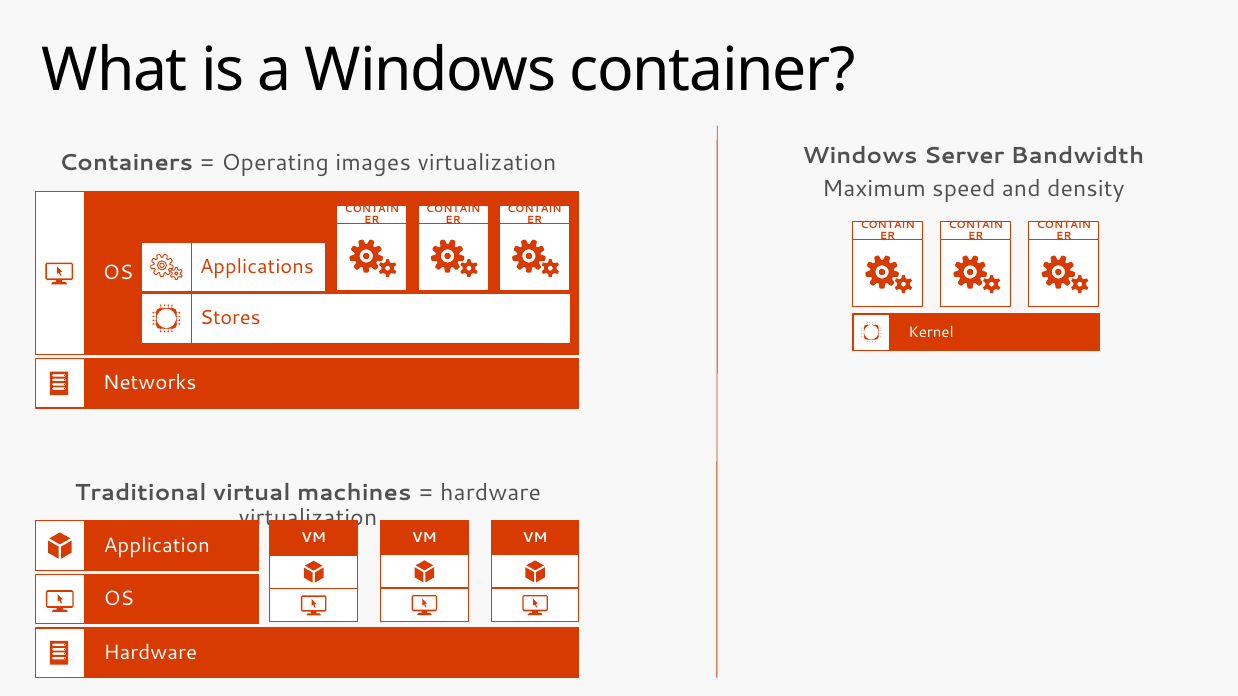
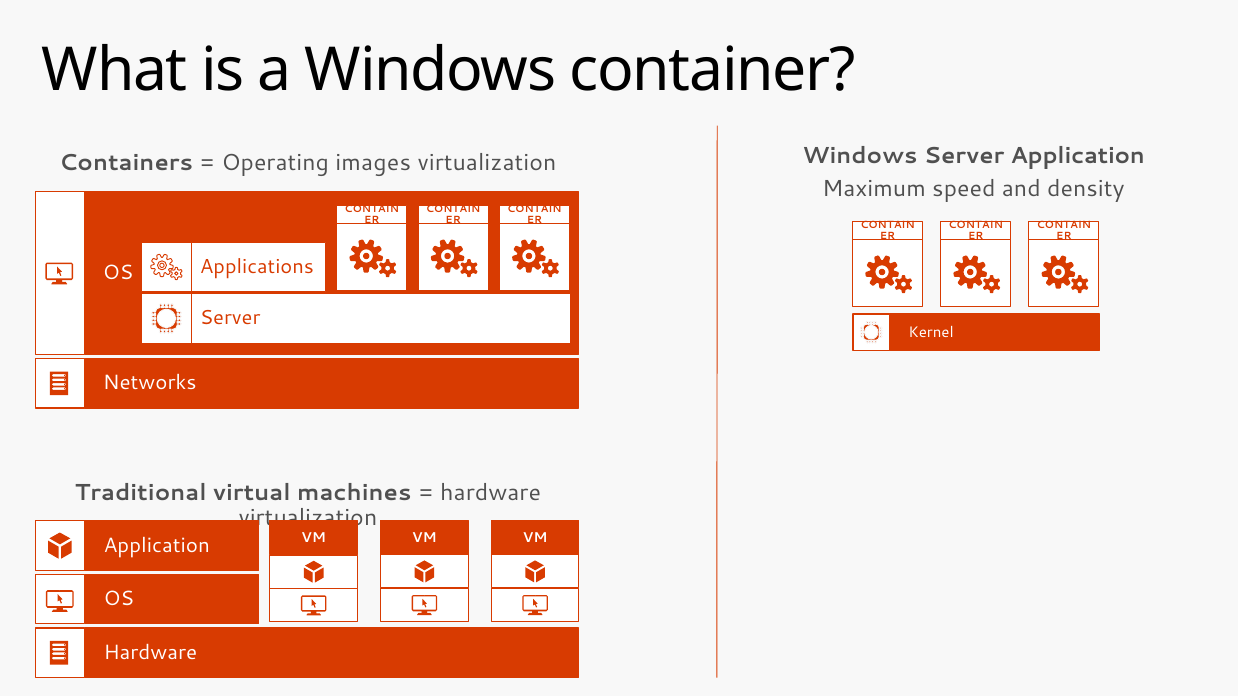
Server Bandwidth: Bandwidth -> Application
Stores at (230, 318): Stores -> Server
